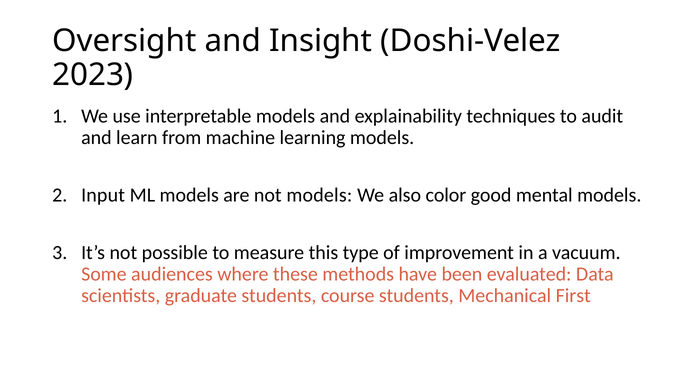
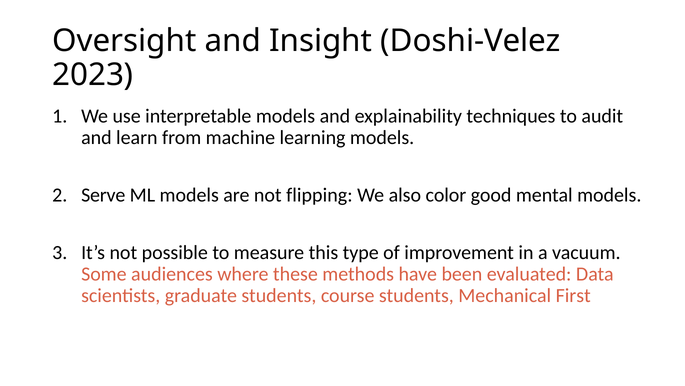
Input: Input -> Serve
not models: models -> flipping
